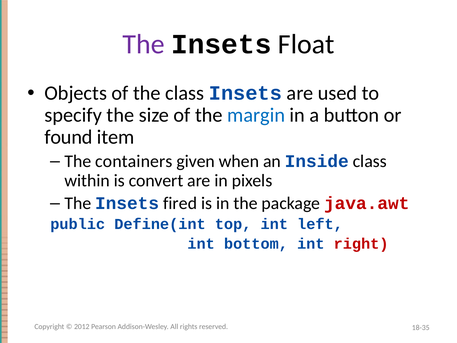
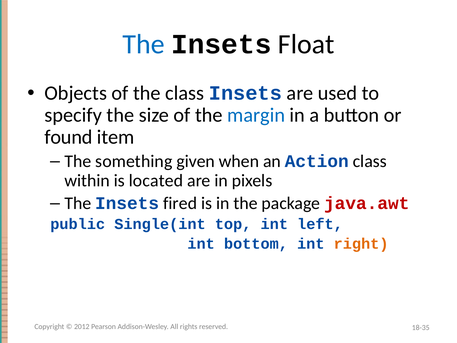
The at (144, 44) colour: purple -> blue
containers: containers -> something
Inside: Inside -> Action
convert: convert -> located
Define(int: Define(int -> Single(int
right colour: red -> orange
